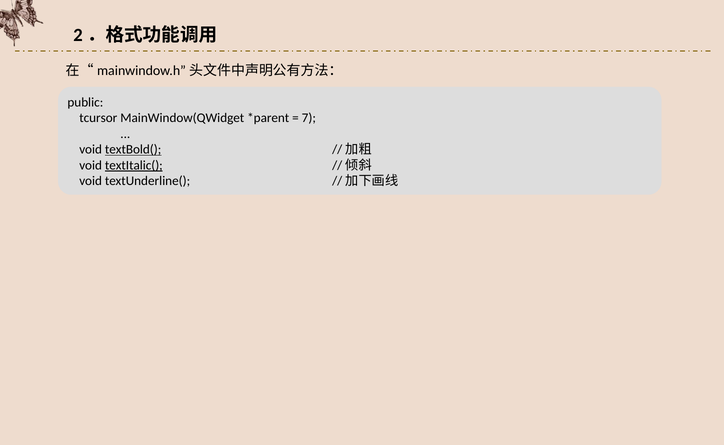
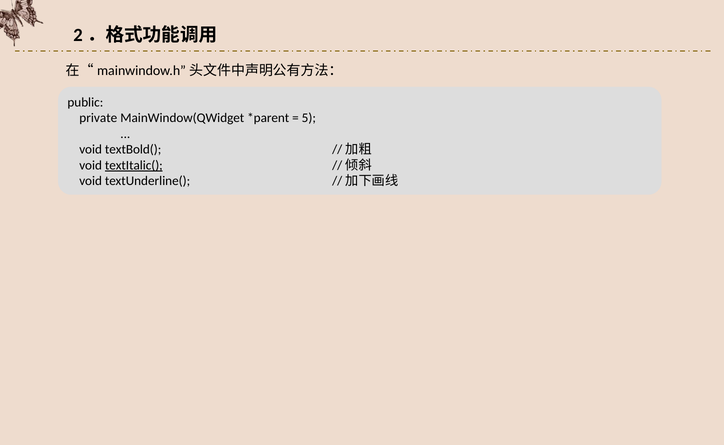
tcursor: tcursor -> private
7: 7 -> 5
textBold( underline: present -> none
